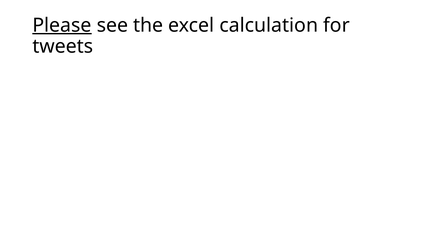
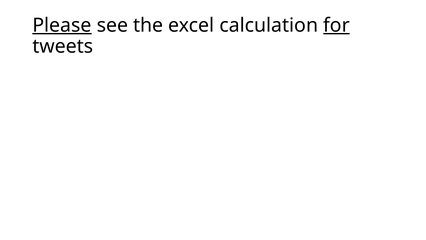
for underline: none -> present
